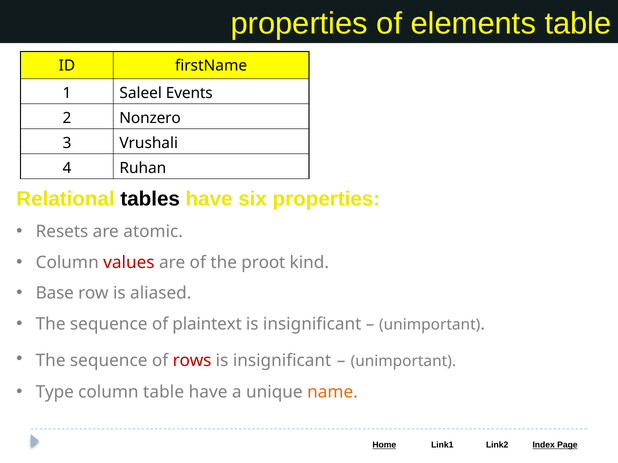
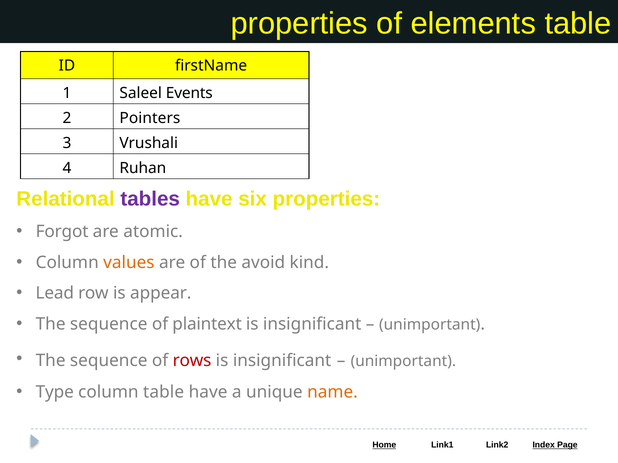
Nonzero: Nonzero -> Pointers
tables colour: black -> purple
Resets: Resets -> Forgot
values colour: red -> orange
proot: proot -> avoid
Base: Base -> Lead
aliased: aliased -> appear
